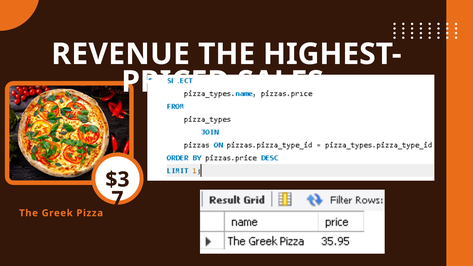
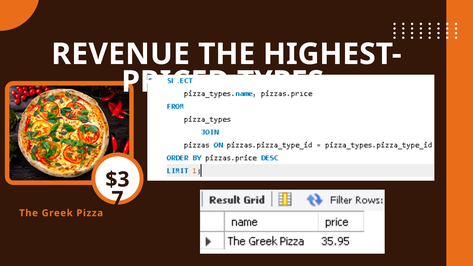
SALES: SALES -> TYPES
